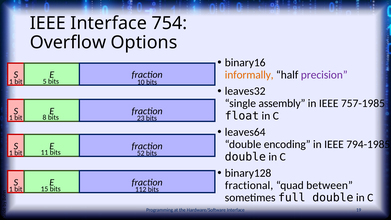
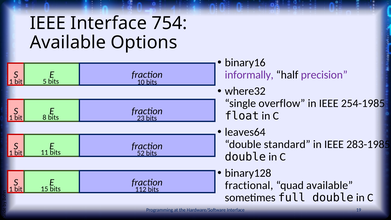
Overflow at (68, 43): Overflow -> Available
informally colour: orange -> purple
leaves32: leaves32 -> where32
assembly: assembly -> overflow
757-1985: 757-1985 -> 254-1985
encoding: encoding -> standard
794-1985: 794-1985 -> 283-1985
quad between: between -> available
